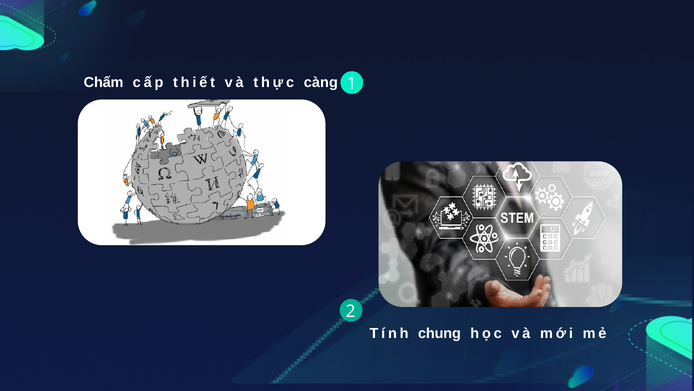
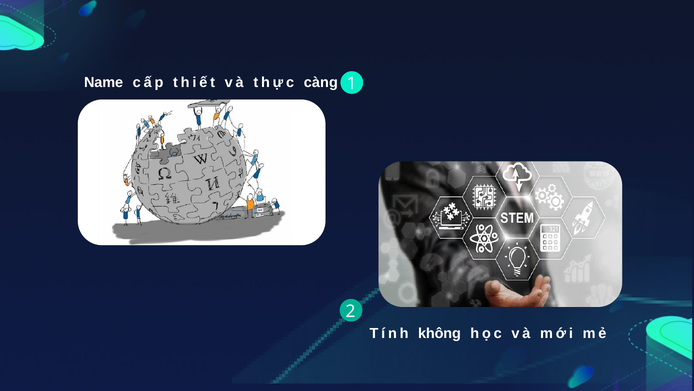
Chấm: Chấm -> Name
chung: chung -> không
